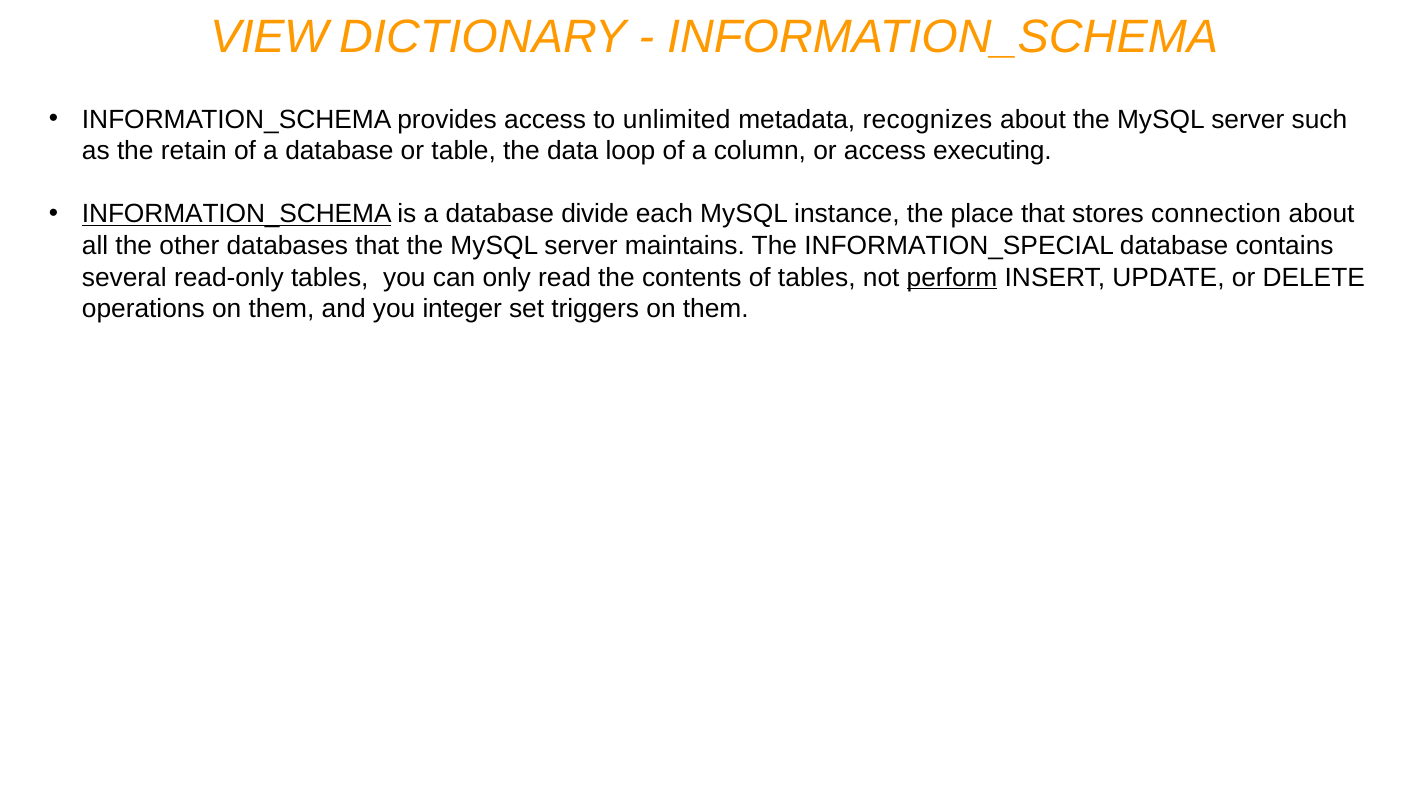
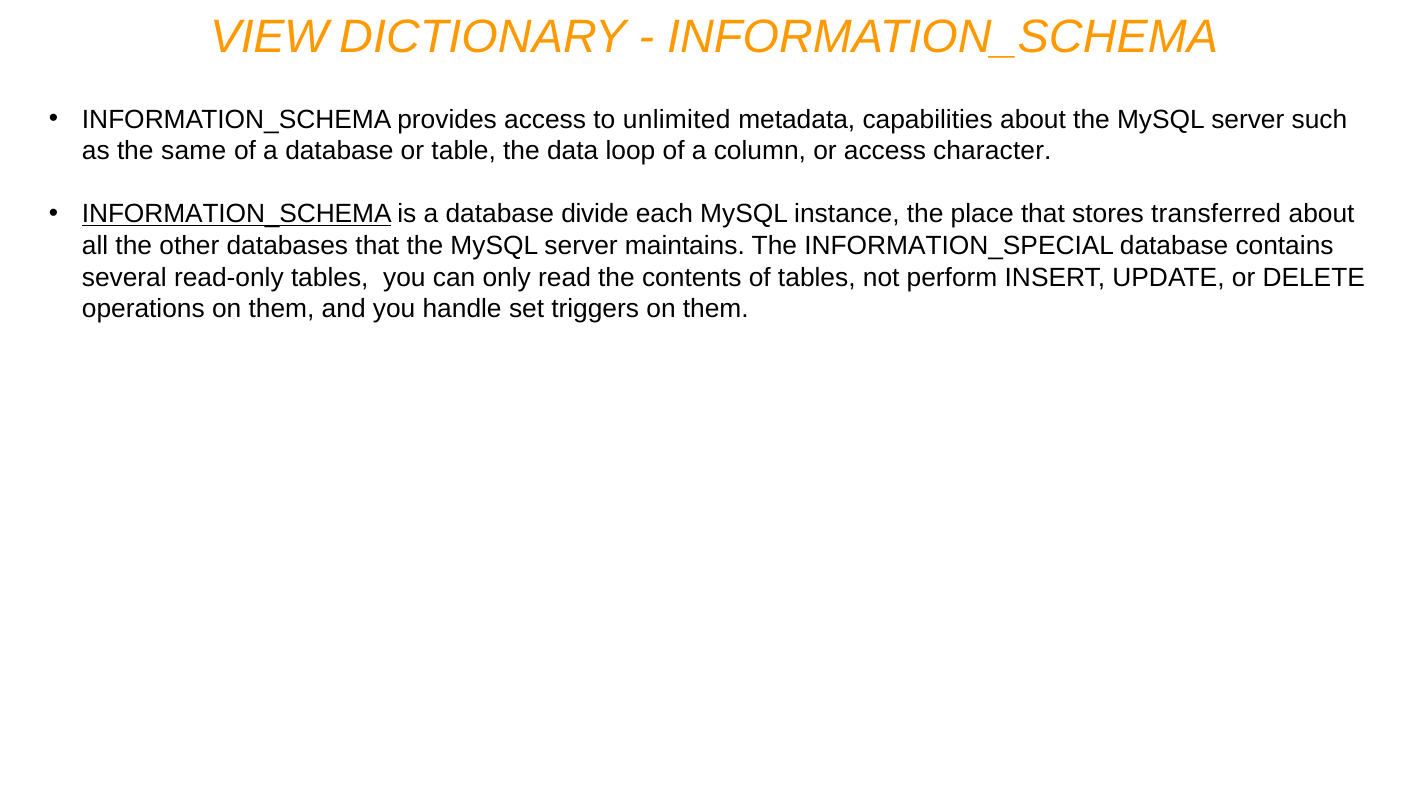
recognizes: recognizes -> capabilities
retain: retain -> same
executing: executing -> character
connection: connection -> transferred
perform underline: present -> none
integer: integer -> handle
